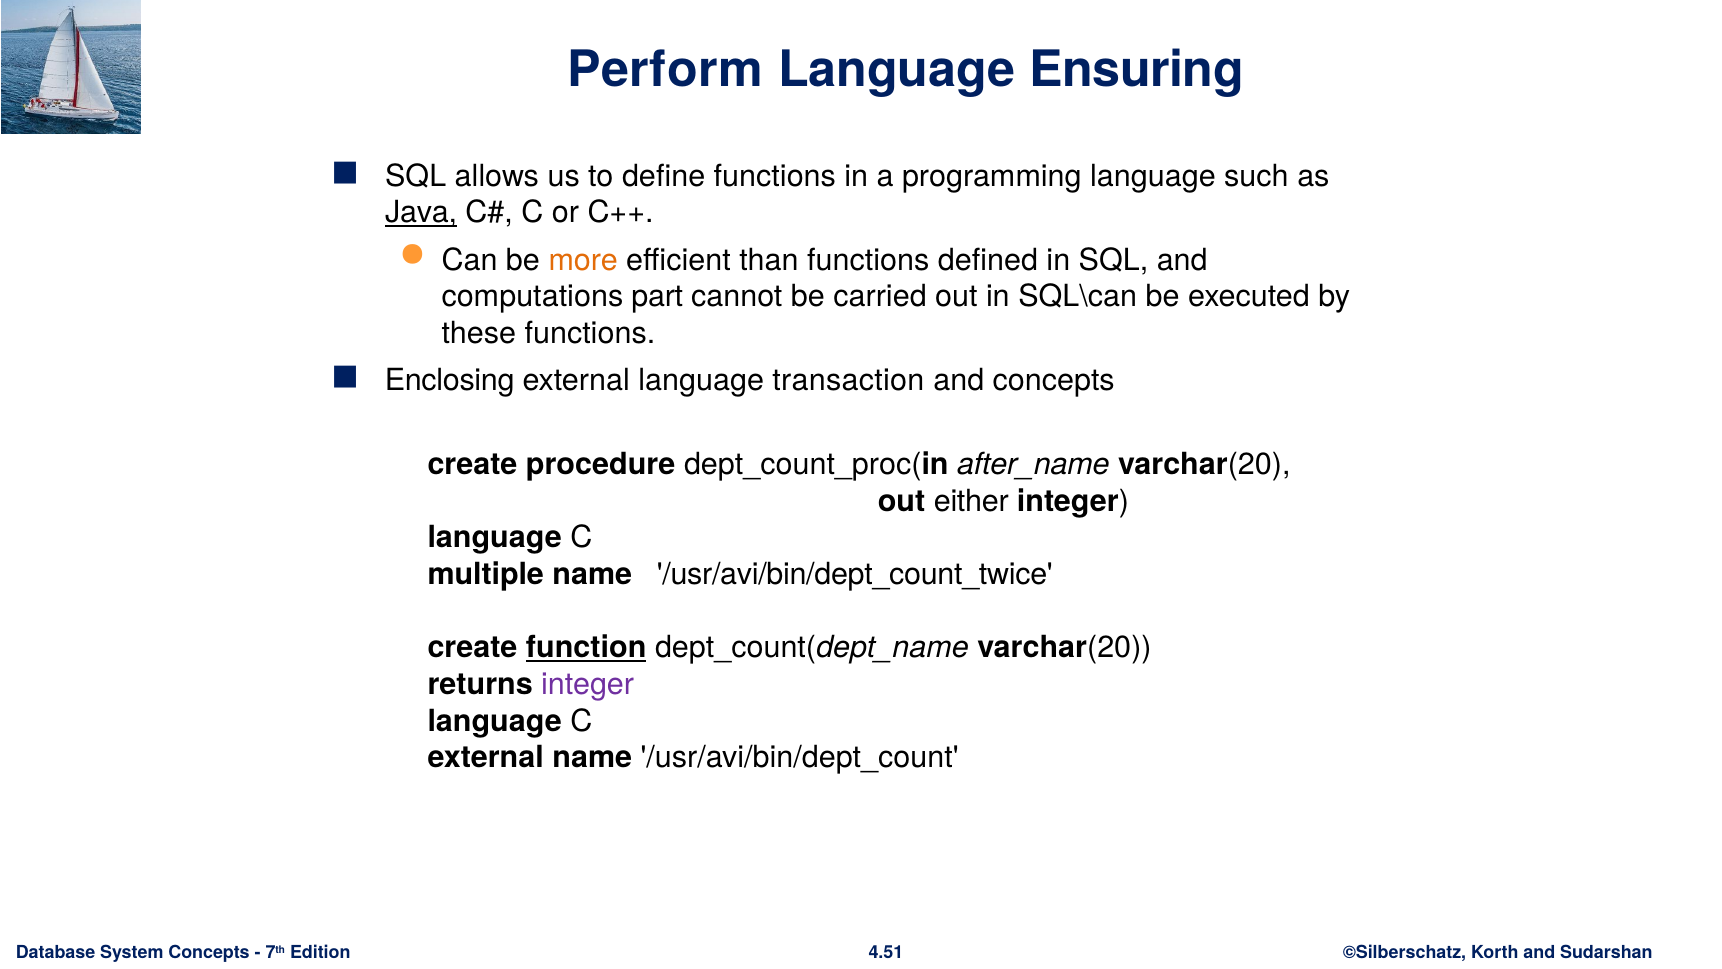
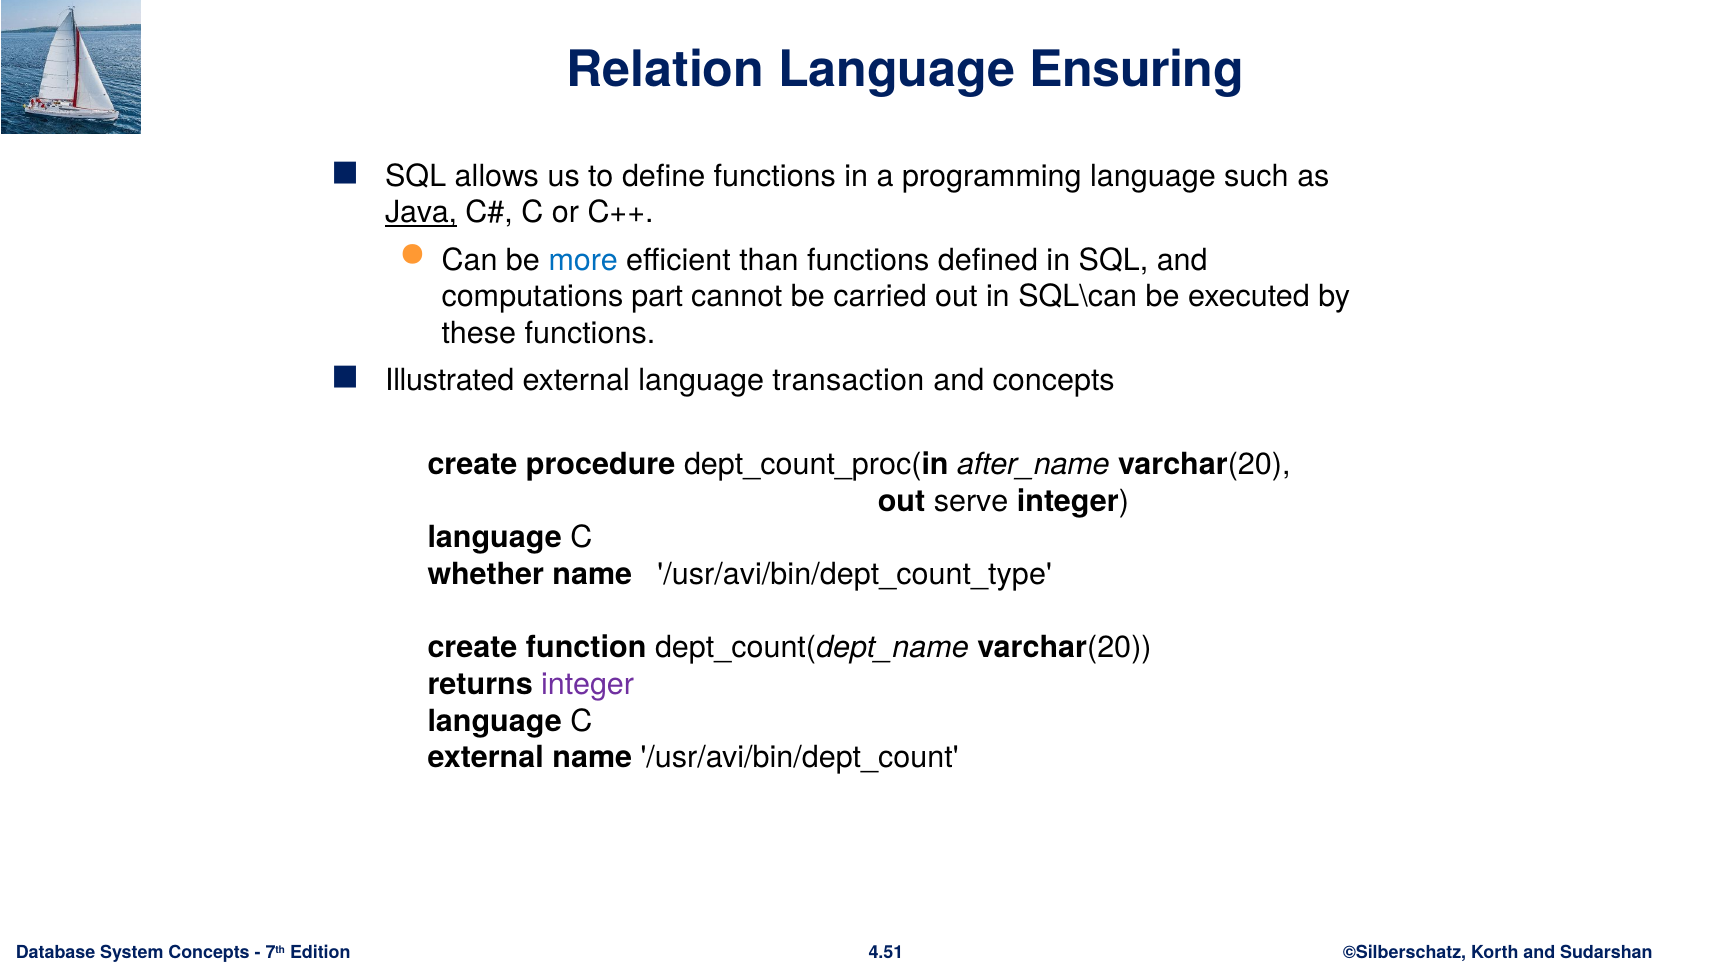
Perform: Perform -> Relation
more colour: orange -> blue
Enclosing: Enclosing -> Illustrated
either: either -> serve
multiple: multiple -> whether
/usr/avi/bin/dept_count_twice: /usr/avi/bin/dept_count_twice -> /usr/avi/bin/dept_count_type
function underline: present -> none
